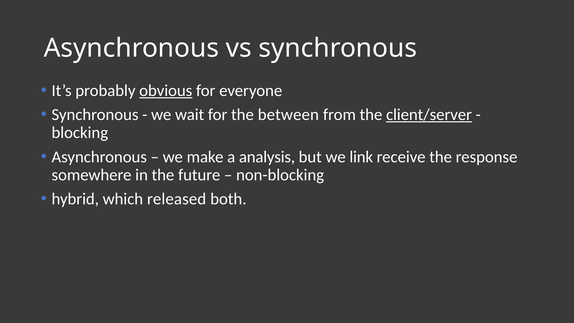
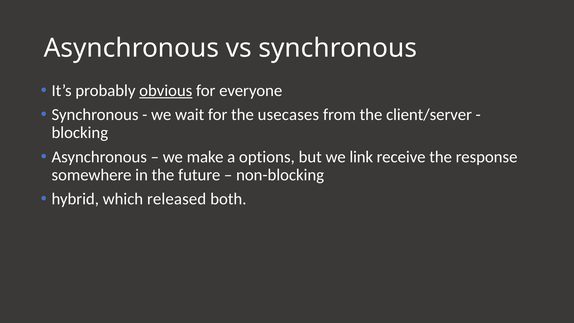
between: between -> usecases
client/server underline: present -> none
analysis: analysis -> options
